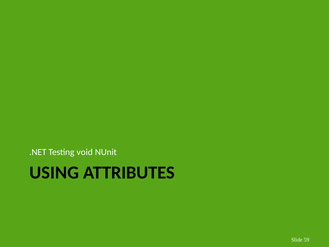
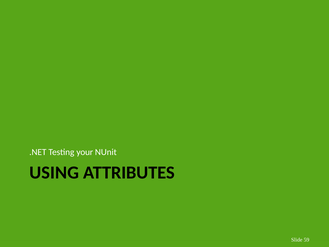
void: void -> your
